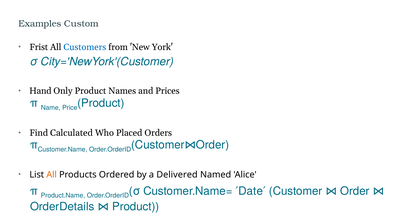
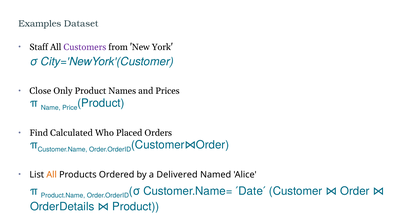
Custom: Custom -> Dataset
Frist: Frist -> Staff
Customers colour: blue -> purple
Hand: Hand -> Close
